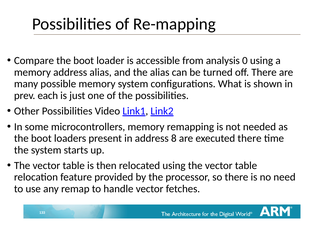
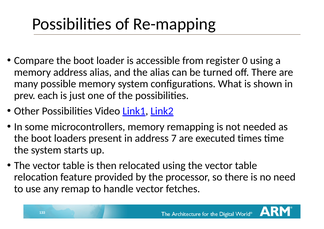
analysis: analysis -> register
8: 8 -> 7
executed there: there -> times
